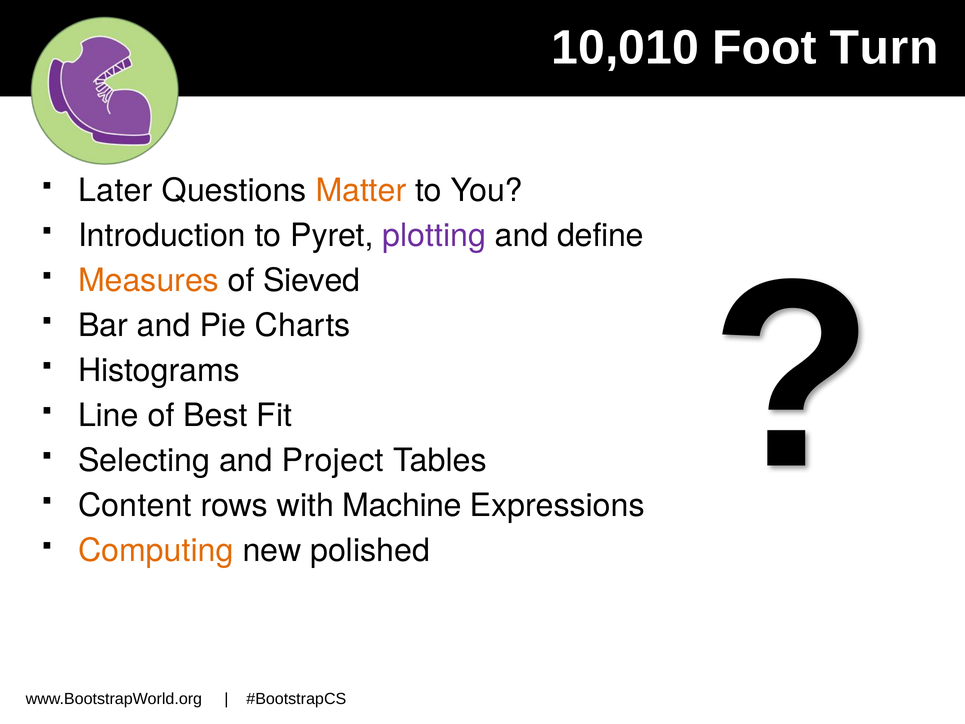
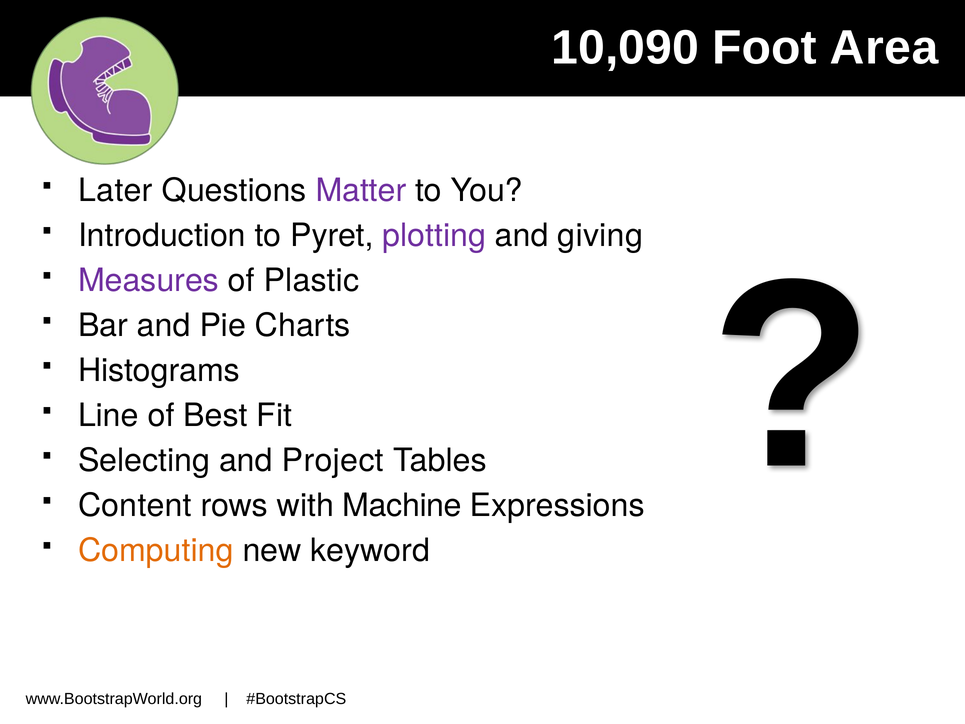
10,010: 10,010 -> 10,090
Turn: Turn -> Area
Matter colour: orange -> purple
define: define -> giving
Measures colour: orange -> purple
Sieved: Sieved -> Plastic
polished: polished -> keyword
